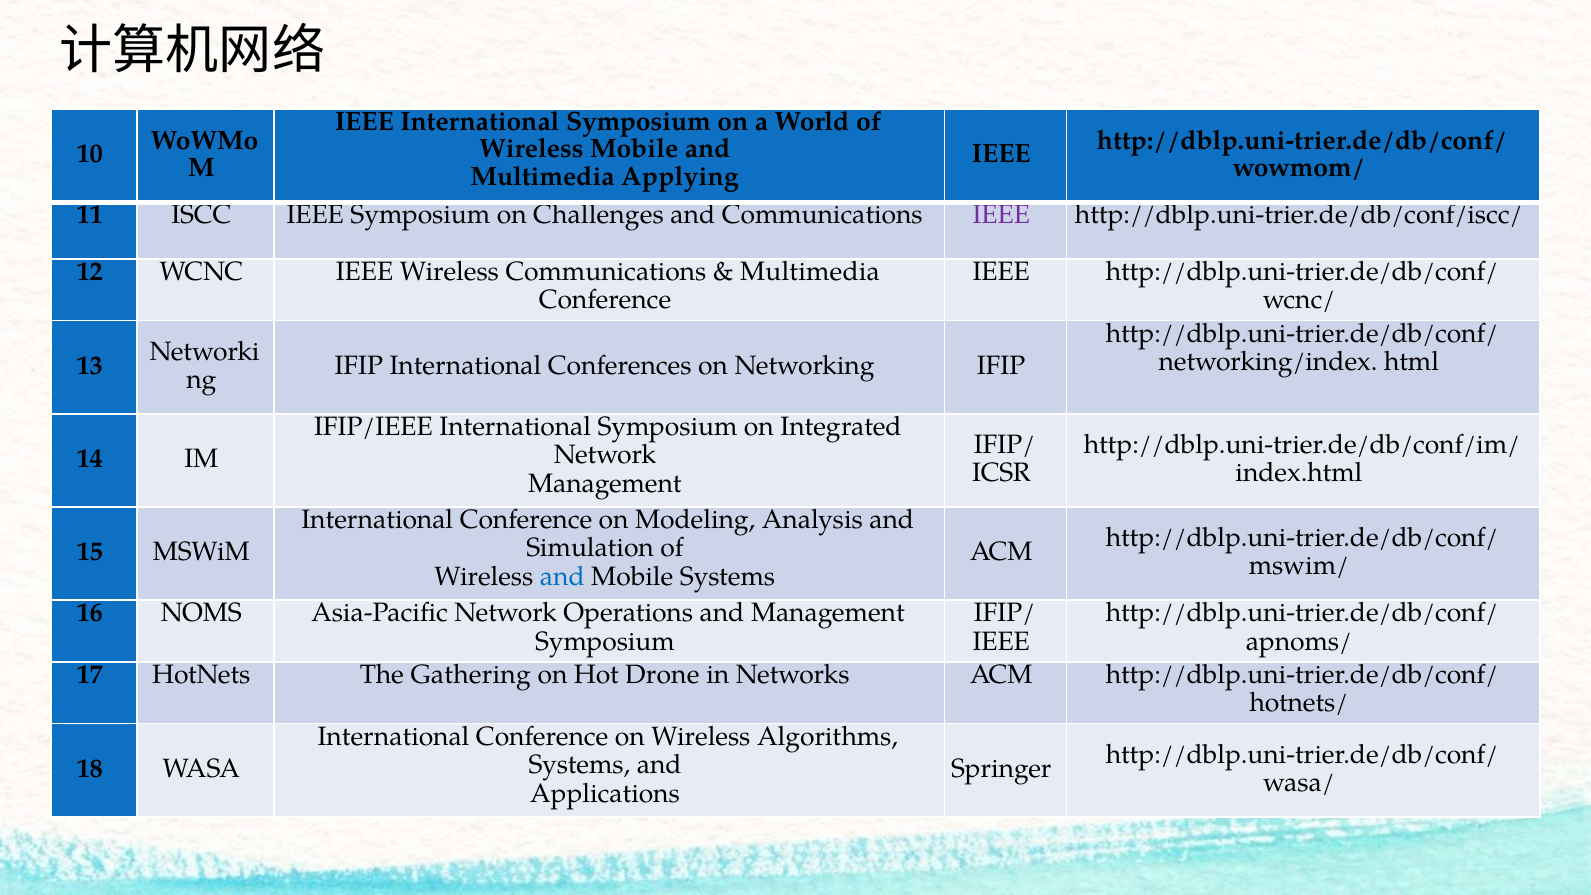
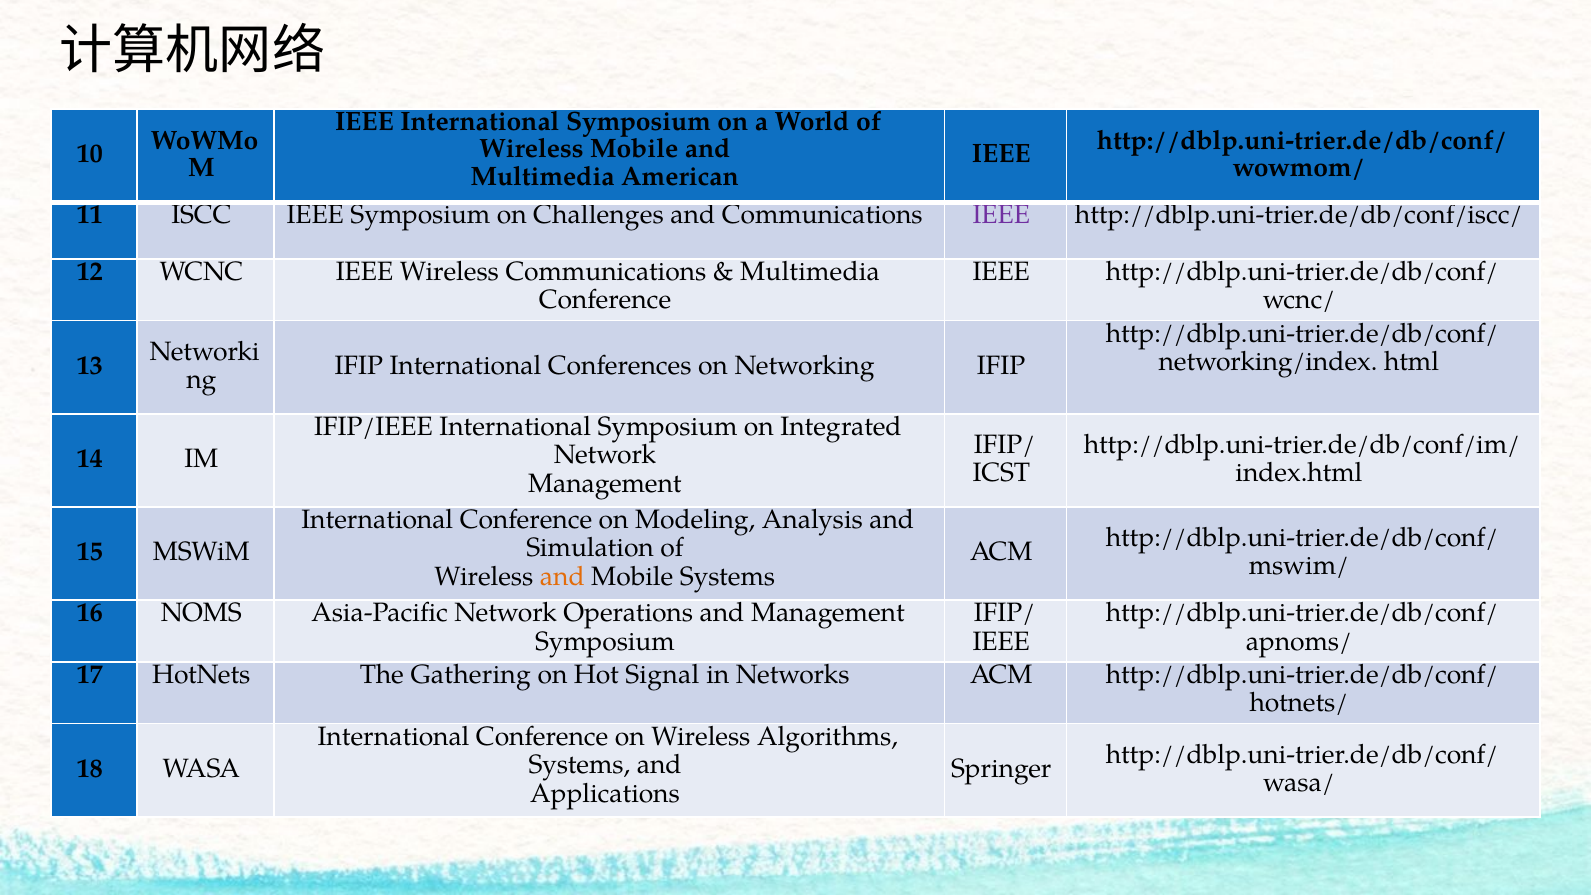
Applying: Applying -> American
ICSR: ICSR -> ICST
and at (562, 577) colour: blue -> orange
Drone: Drone -> Signal
